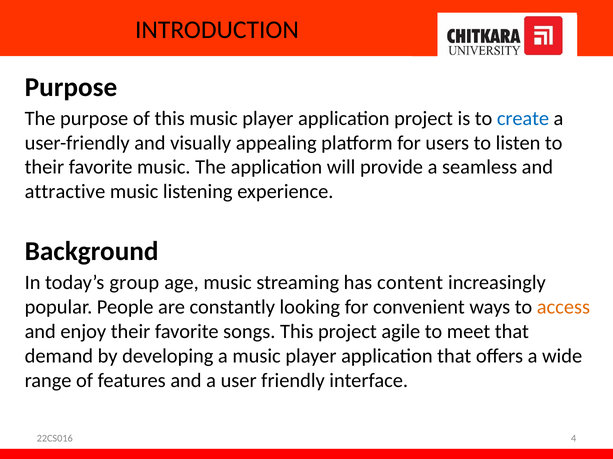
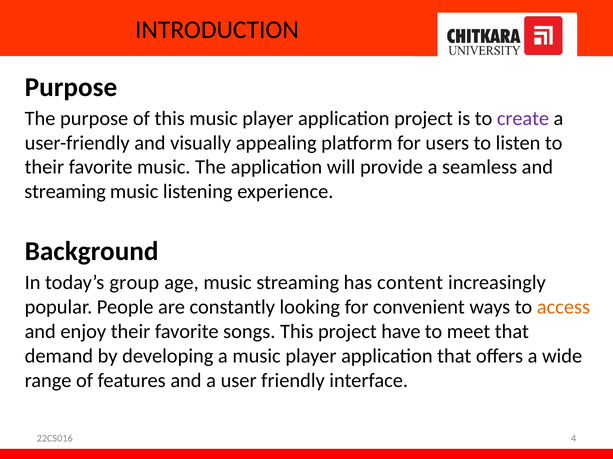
create colour: blue -> purple
attractive at (65, 192): attractive -> streaming
agile: agile -> have
